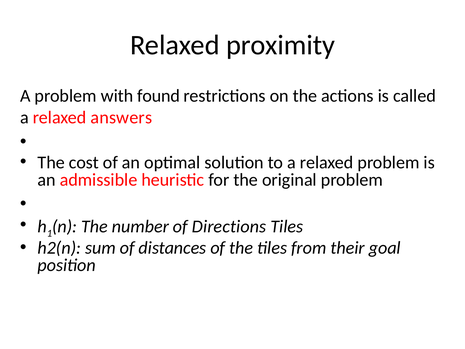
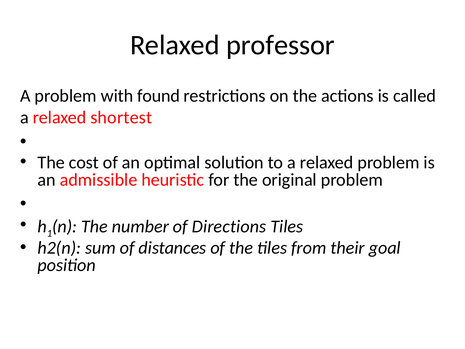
proximity: proximity -> professor
answers: answers -> shortest
